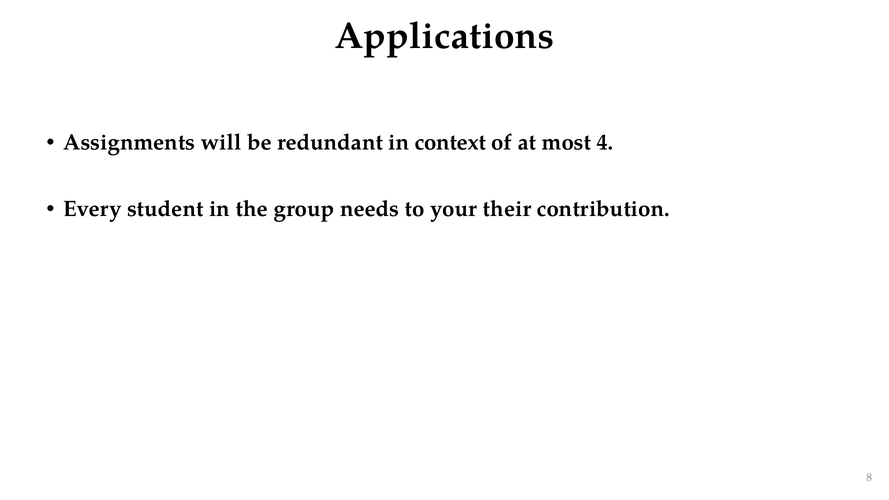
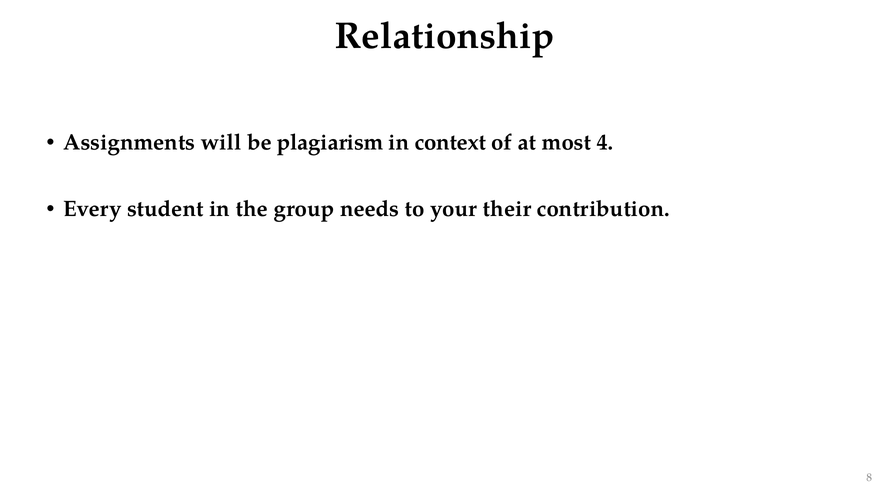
Applications: Applications -> Relationship
redundant: redundant -> plagiarism
